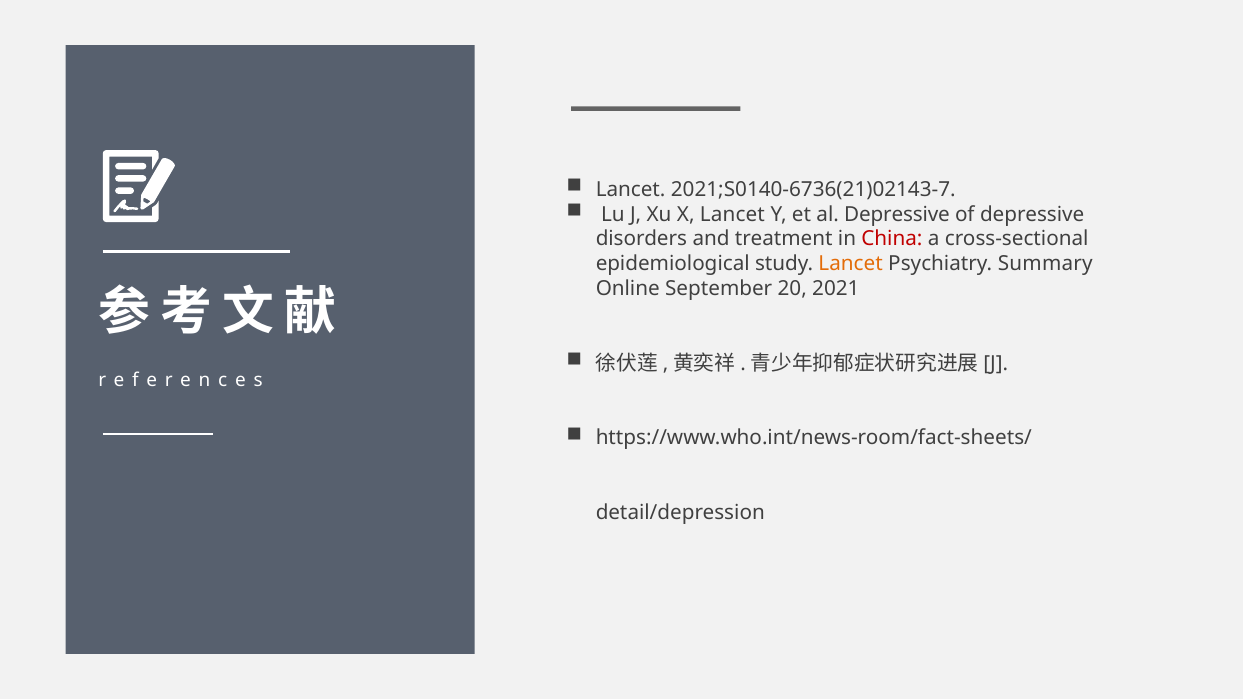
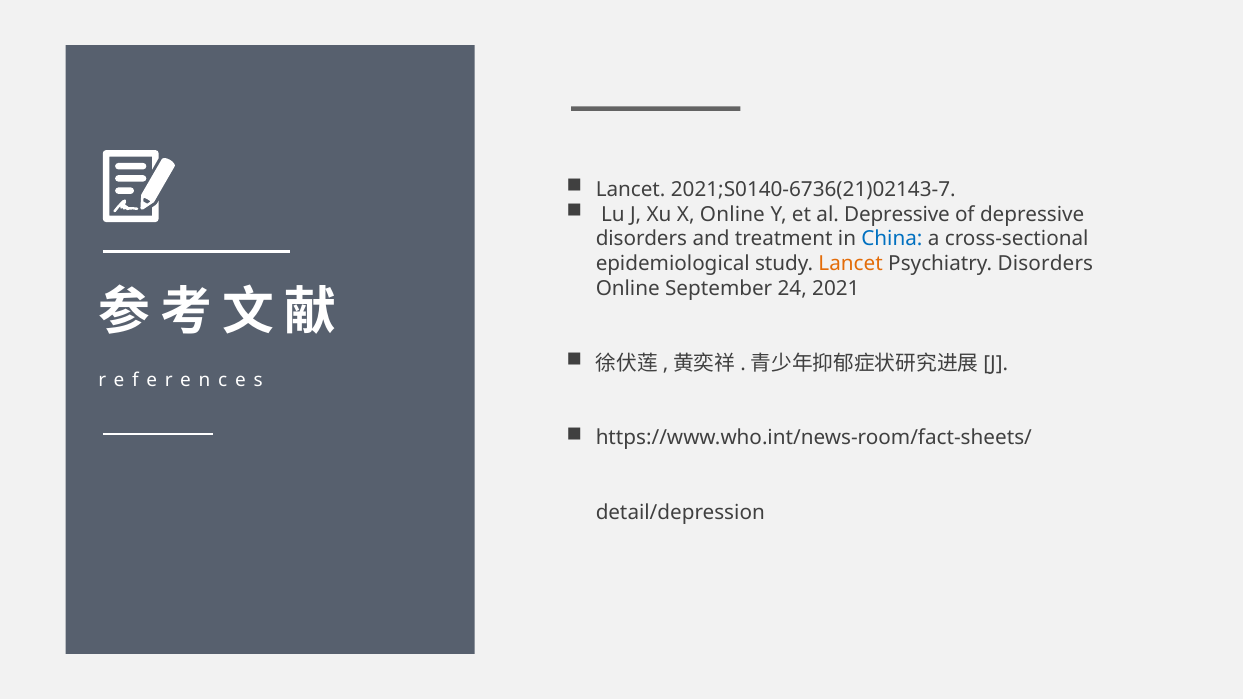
X Lancet: Lancet -> Online
China colour: red -> blue
Psychiatry Summary: Summary -> Disorders
20: 20 -> 24
